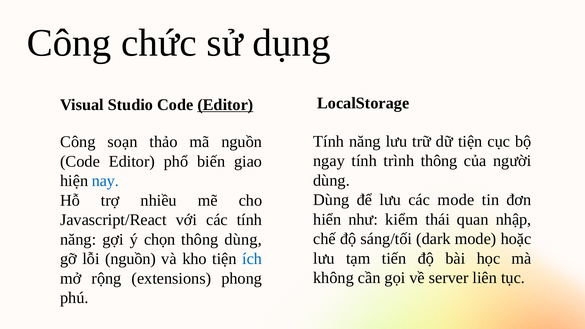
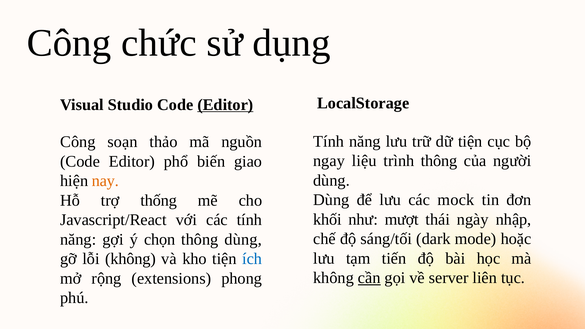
ngay tính: tính -> liệu
nay colour: blue -> orange
các mode: mode -> mock
nhiều: nhiều -> thống
hiển: hiển -> khối
kiểm: kiểm -> mượt
quan: quan -> ngày
lỗi nguồn: nguồn -> không
cần underline: none -> present
